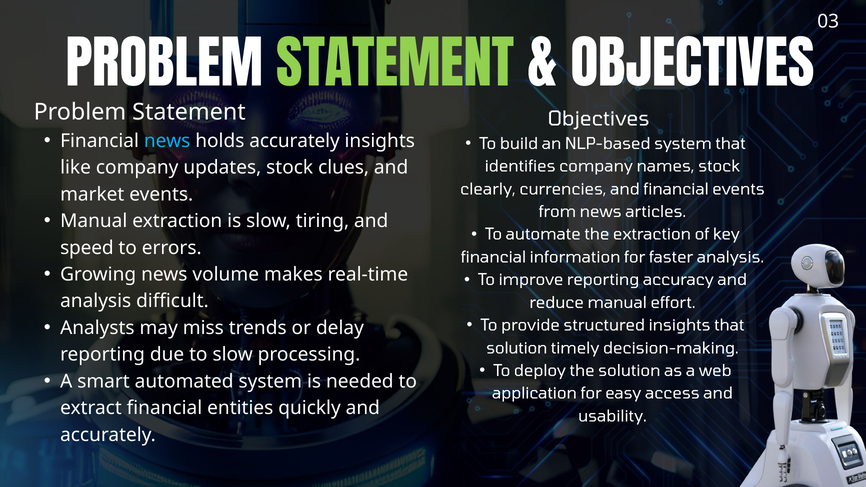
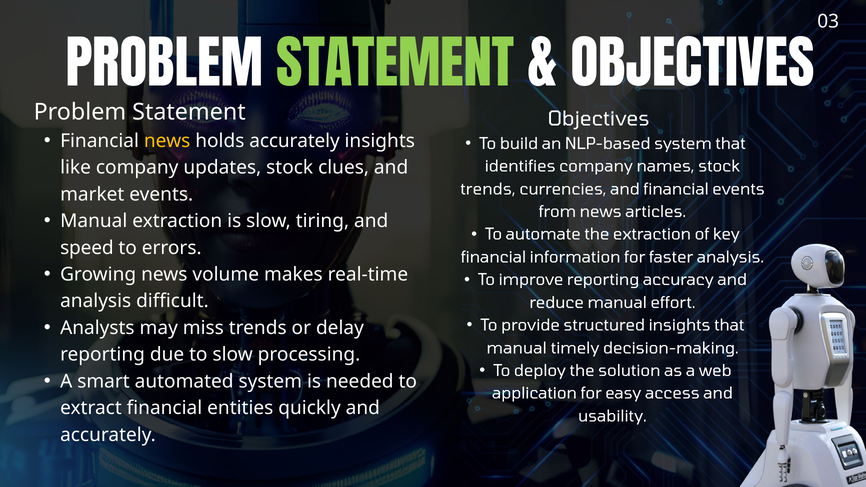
news at (167, 141) colour: light blue -> yellow
clearly at (488, 189): clearly -> trends
solution at (517, 348): solution -> manual
